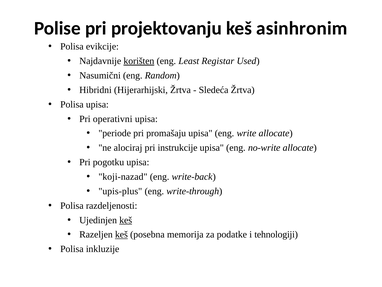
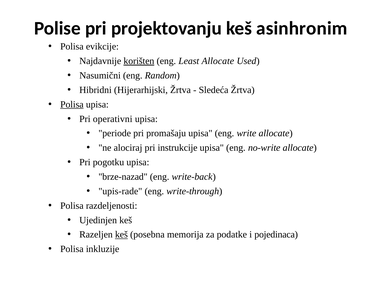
Least Registar: Registar -> Allocate
Polisa at (72, 104) underline: none -> present
koji-nazad: koji-nazad -> brze-nazad
upis-plus: upis-plus -> upis-rade
keš at (126, 220) underline: present -> none
tehnologiji: tehnologiji -> pojedinaca
